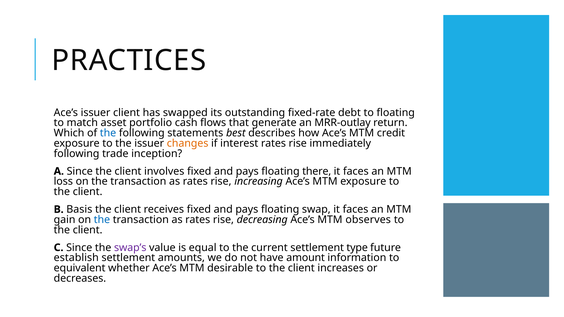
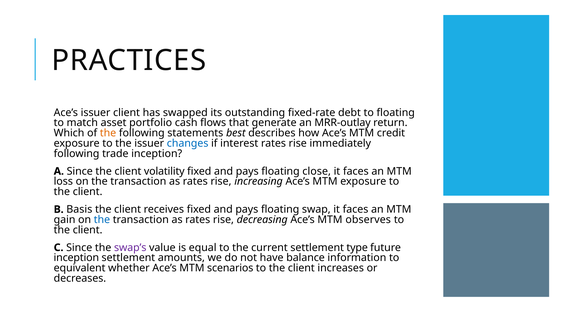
the at (108, 133) colour: blue -> orange
changes colour: orange -> blue
involves: involves -> volatility
there: there -> close
establish at (76, 258): establish -> inception
amount: amount -> balance
desirable: desirable -> scenarios
